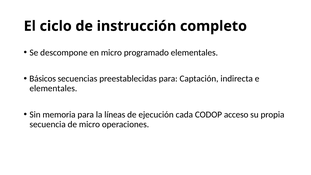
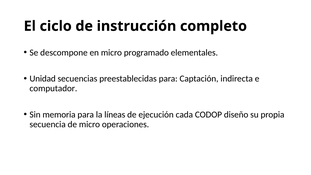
Básicos: Básicos -> Unidad
elementales at (53, 88): elementales -> computador
acceso: acceso -> diseño
